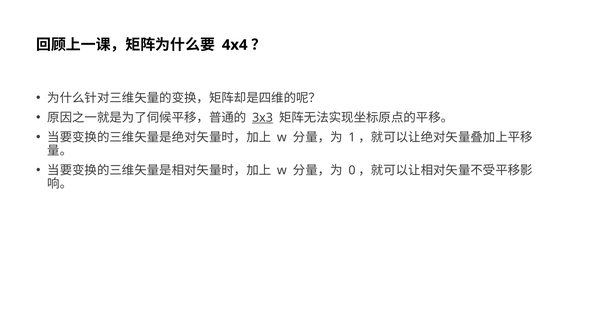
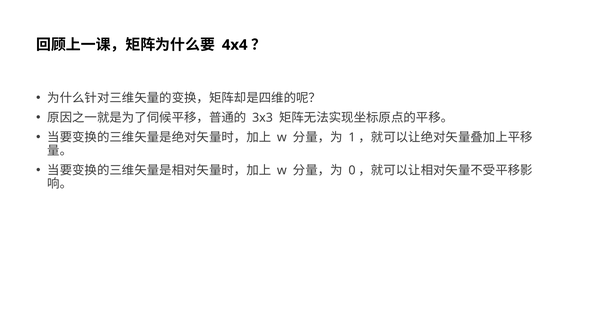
3x3 underline: present -> none
